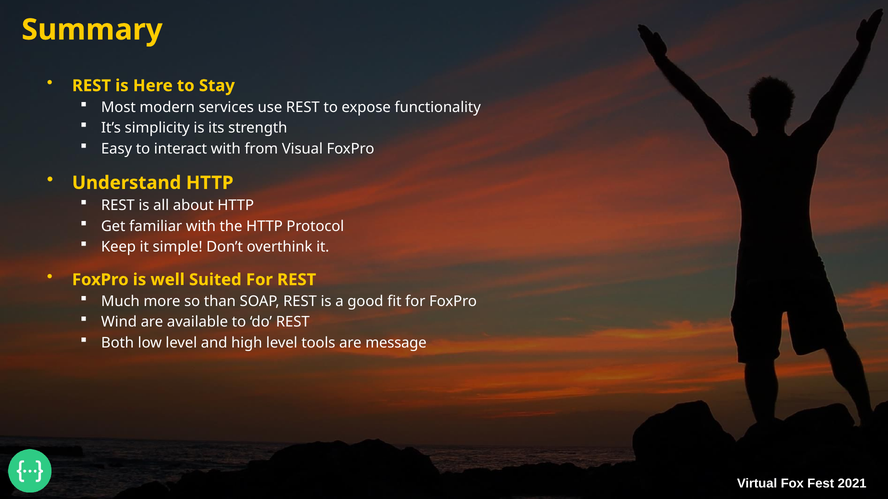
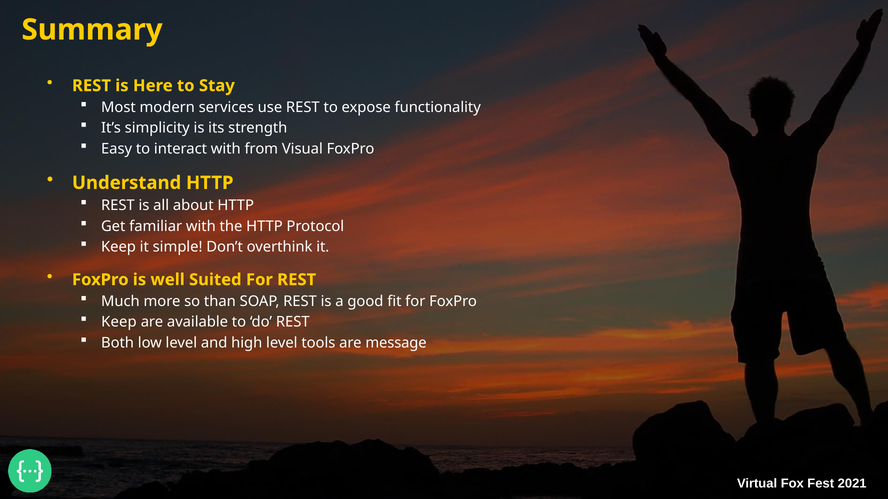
Wind at (119, 322): Wind -> Keep
